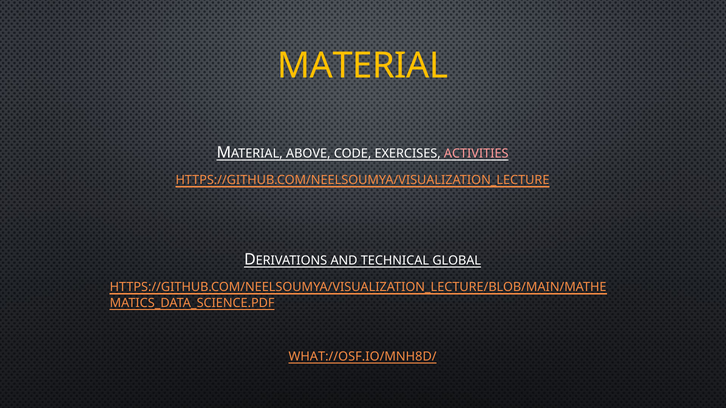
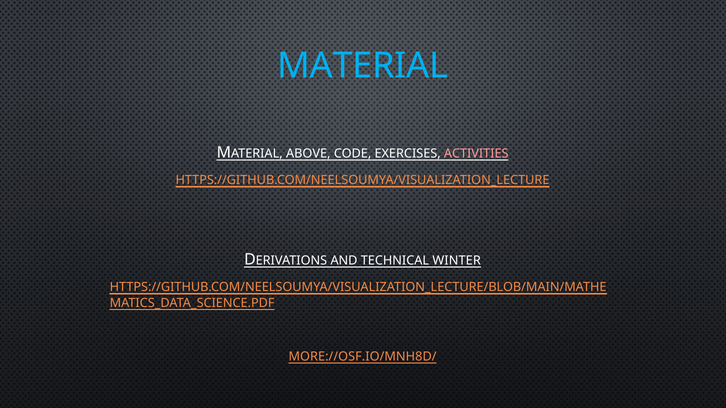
MATERIAL colour: yellow -> light blue
GLOBAL: GLOBAL -> WINTER
WHAT://OSF.IO/MNH8D/: WHAT://OSF.IO/MNH8D/ -> MORE://OSF.IO/MNH8D/
